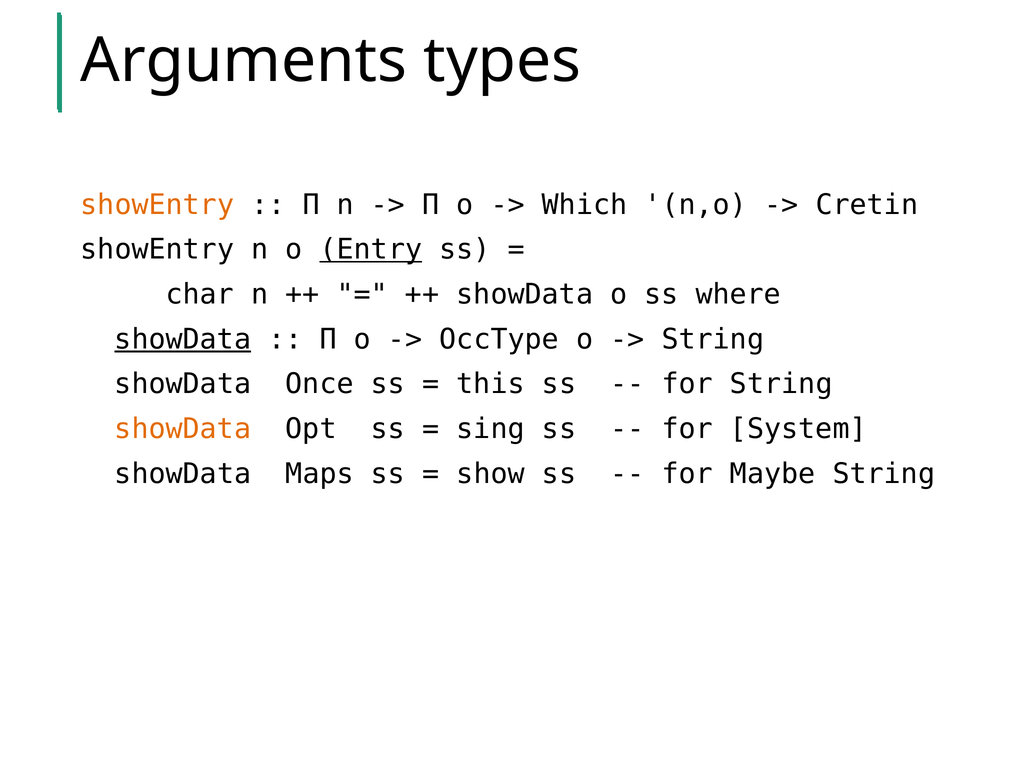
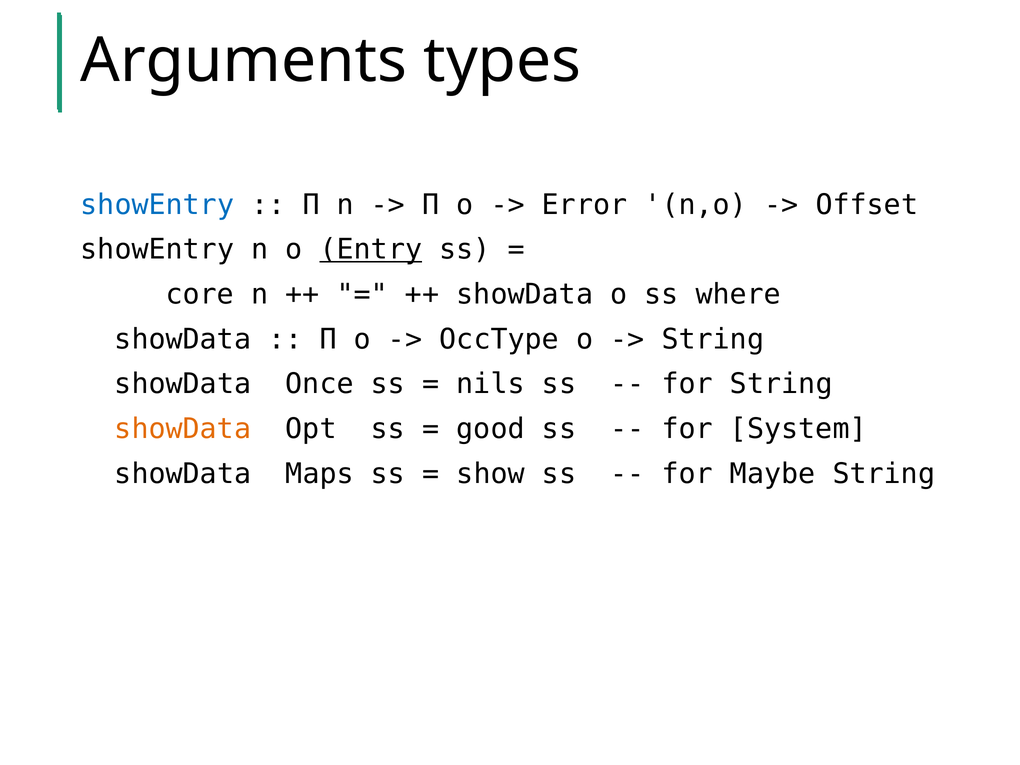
showEntry at (157, 205) colour: orange -> blue
Which: Which -> Error
Cretin: Cretin -> Offset
char: char -> core
showData at (183, 339) underline: present -> none
this: this -> nils
sing: sing -> good
